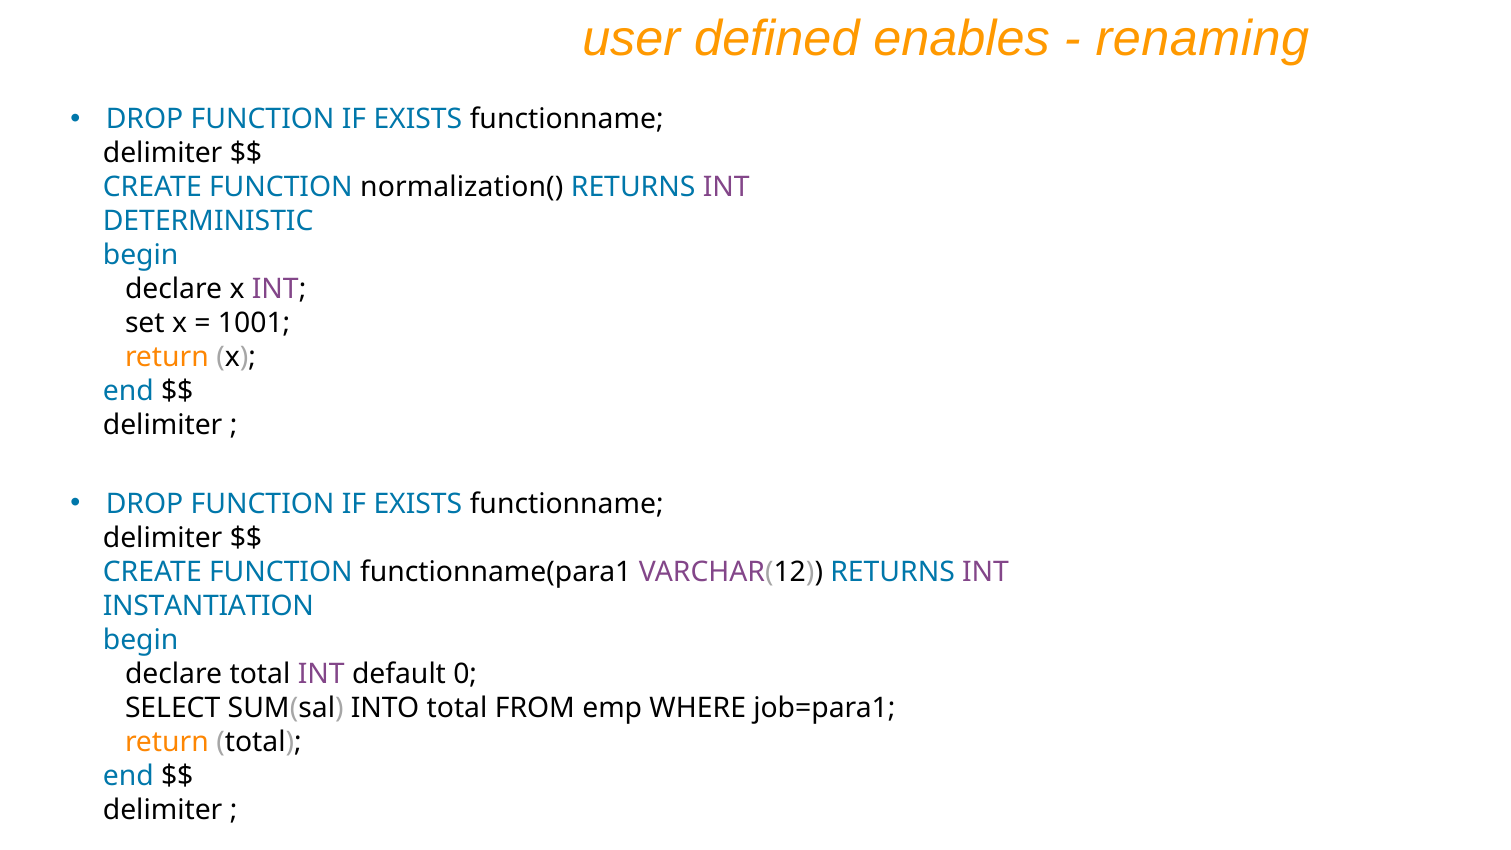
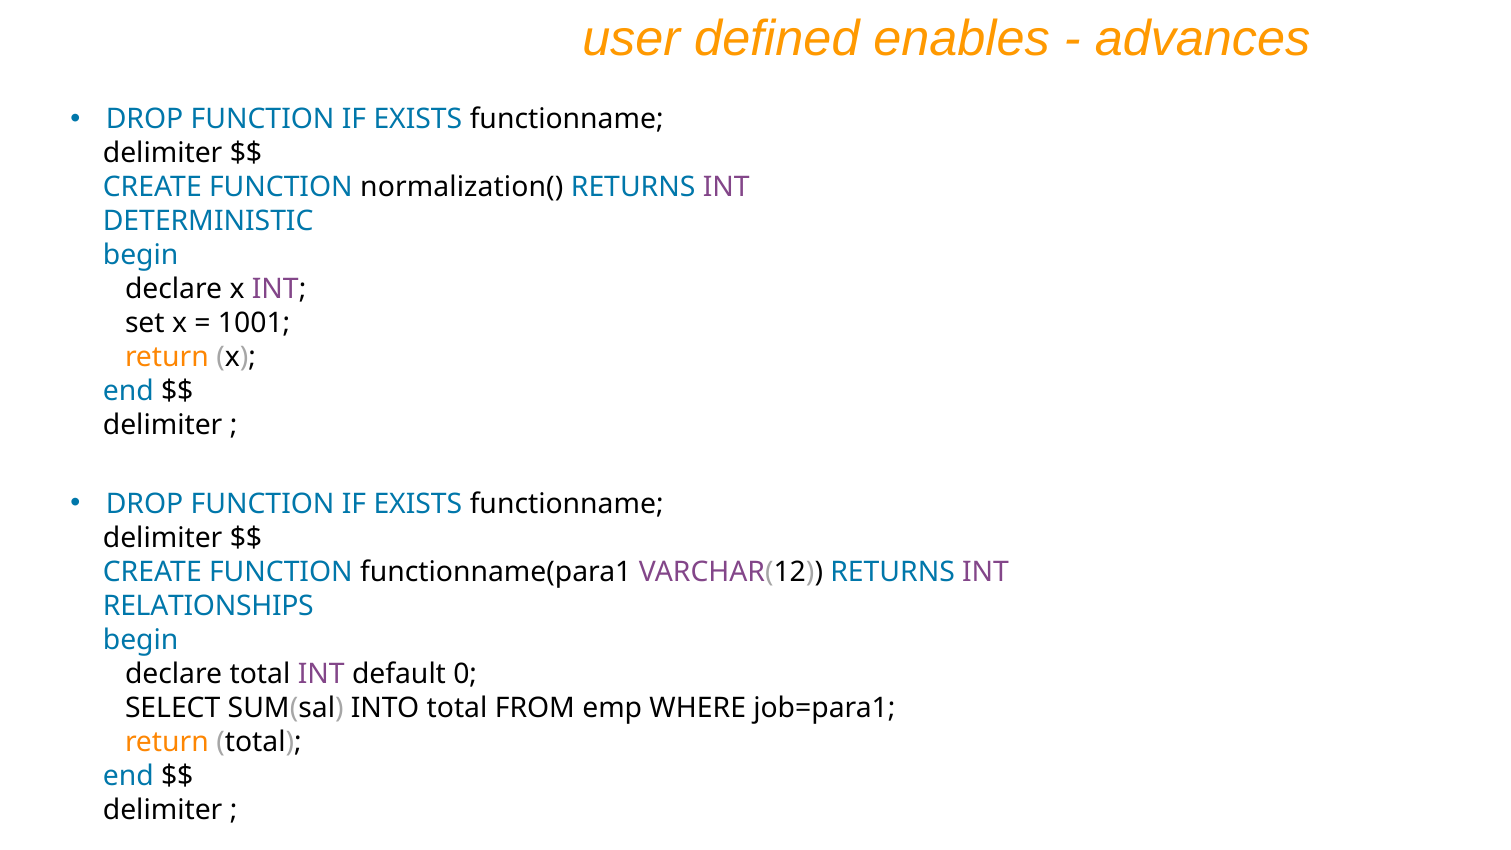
renaming: renaming -> advances
INSTANTIATION: INSTANTIATION -> RELATIONSHIPS
